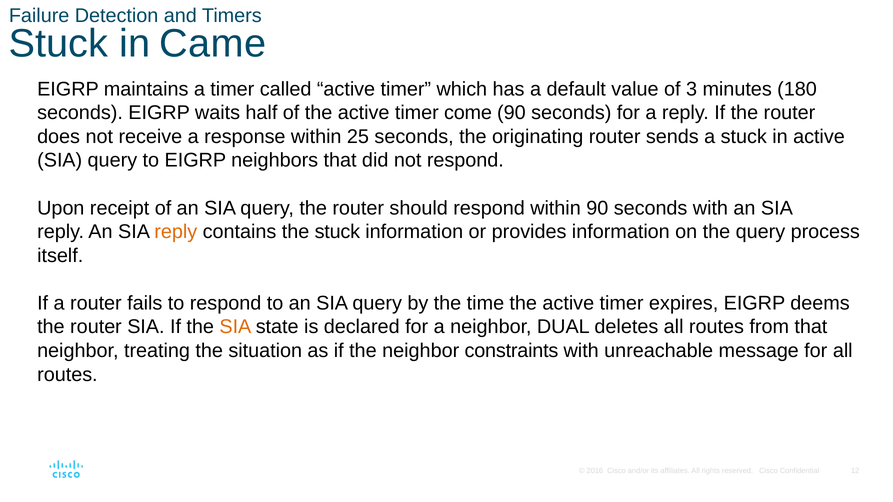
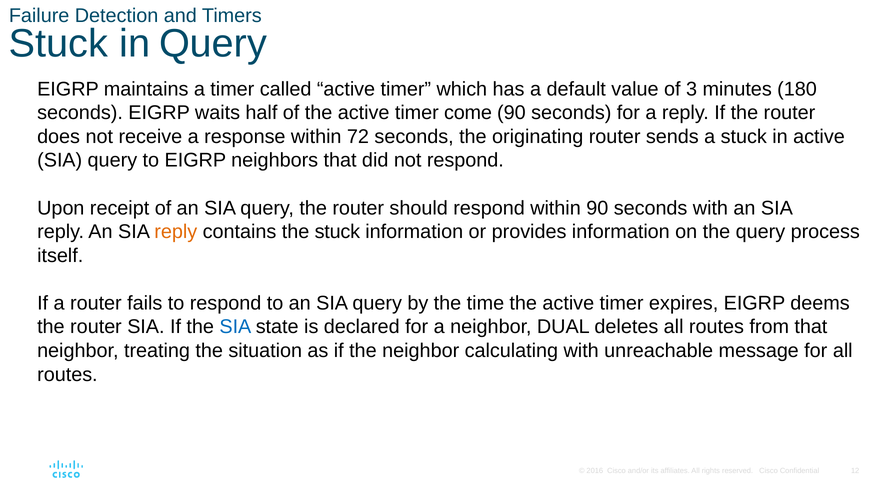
in Came: Came -> Query
25: 25 -> 72
SIA at (235, 327) colour: orange -> blue
constraints: constraints -> calculating
